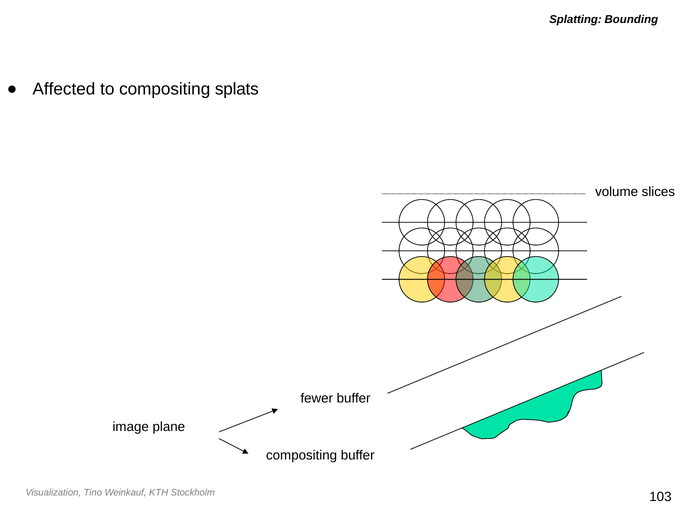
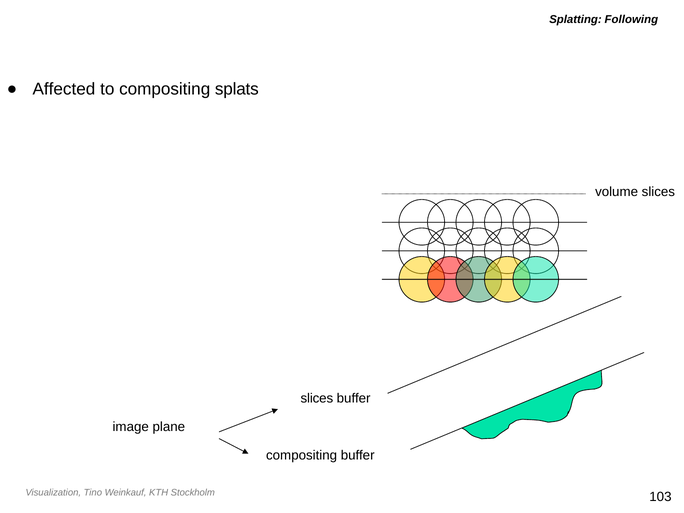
Bounding: Bounding -> Following
fewer at (317, 399): fewer -> slices
